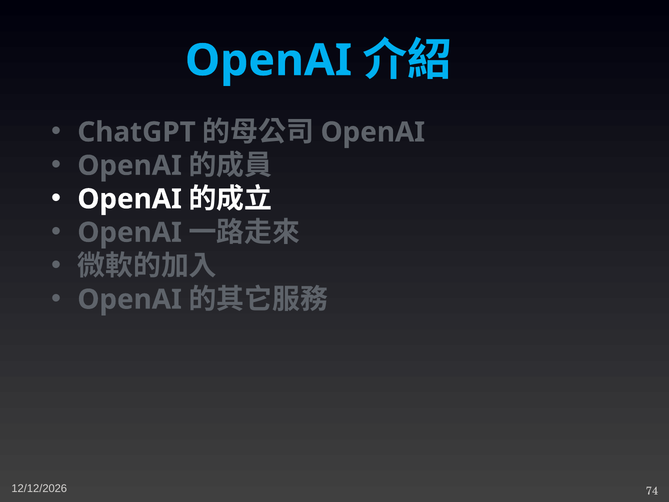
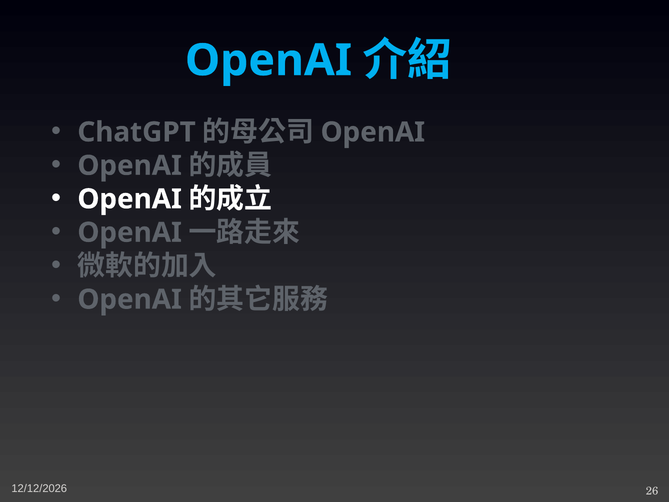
74: 74 -> 26
